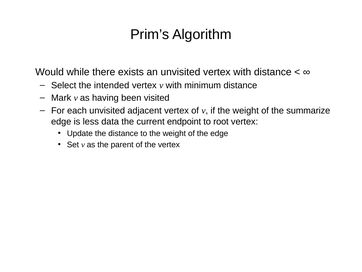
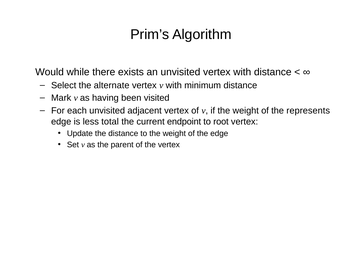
intended: intended -> alternate
summarize: summarize -> represents
data: data -> total
